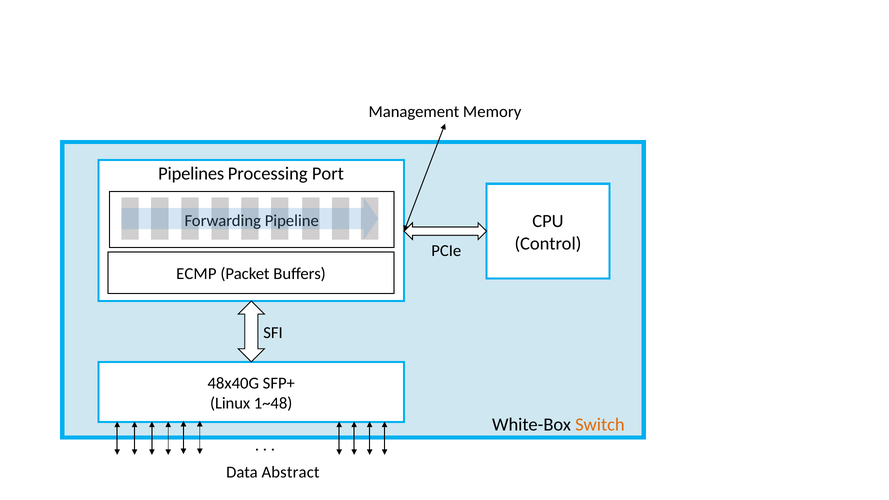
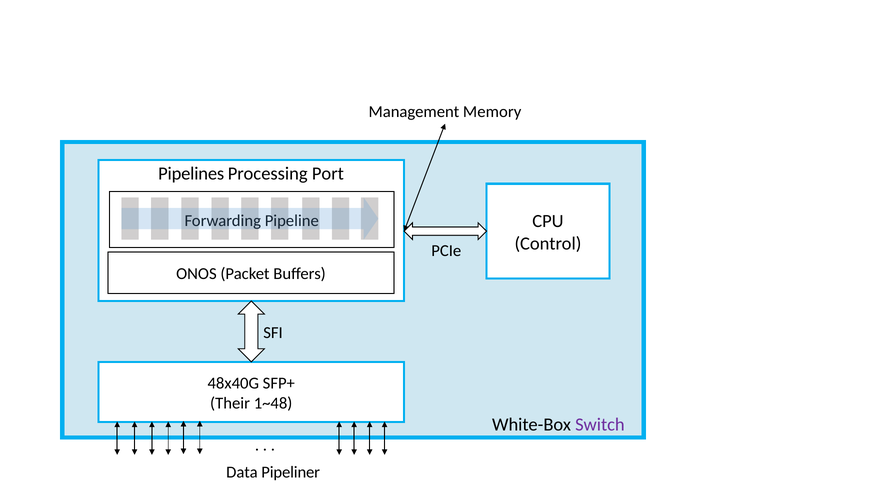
ECMP: ECMP -> ONOS
Linux: Linux -> Their
Switch colour: orange -> purple
Abstract: Abstract -> Pipeliner
